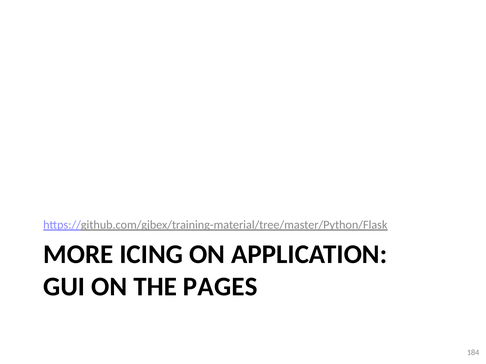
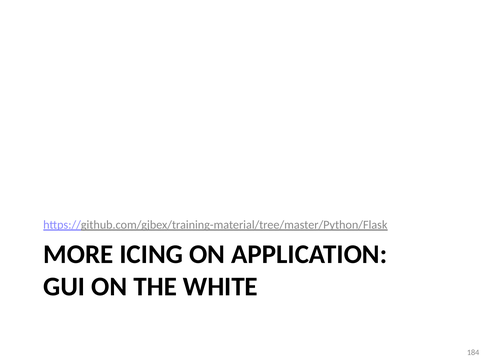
PAGES: PAGES -> WHITE
